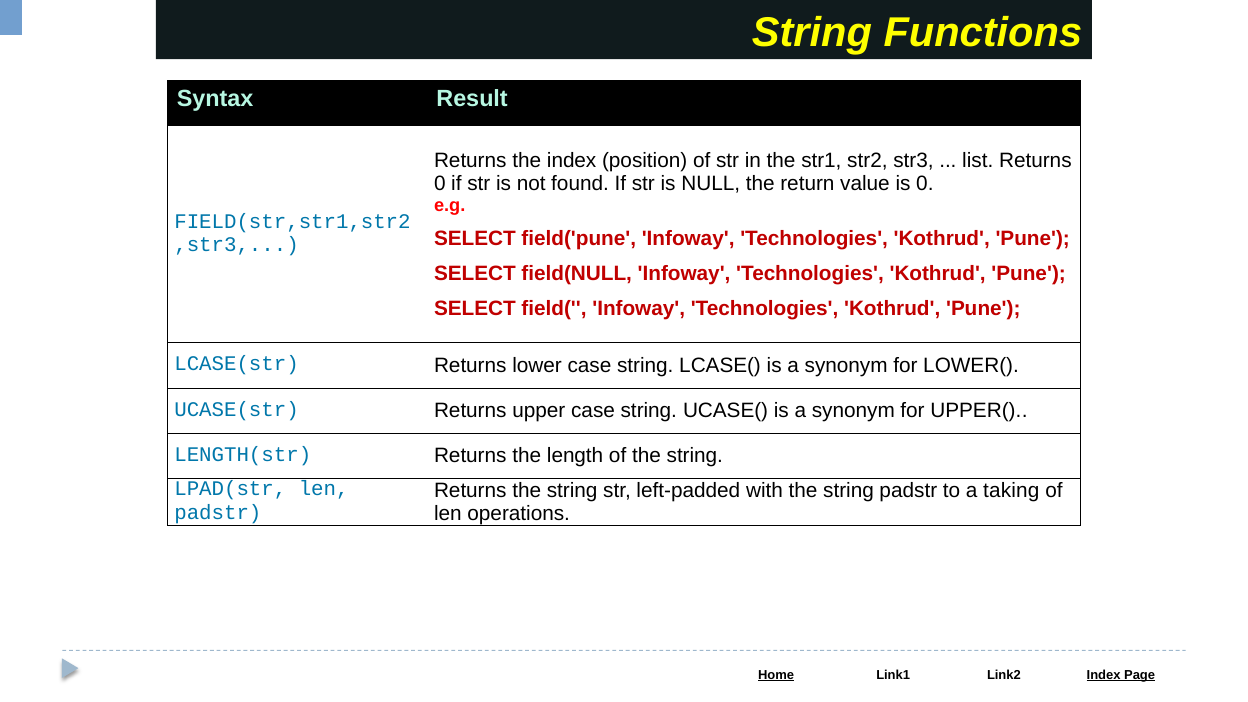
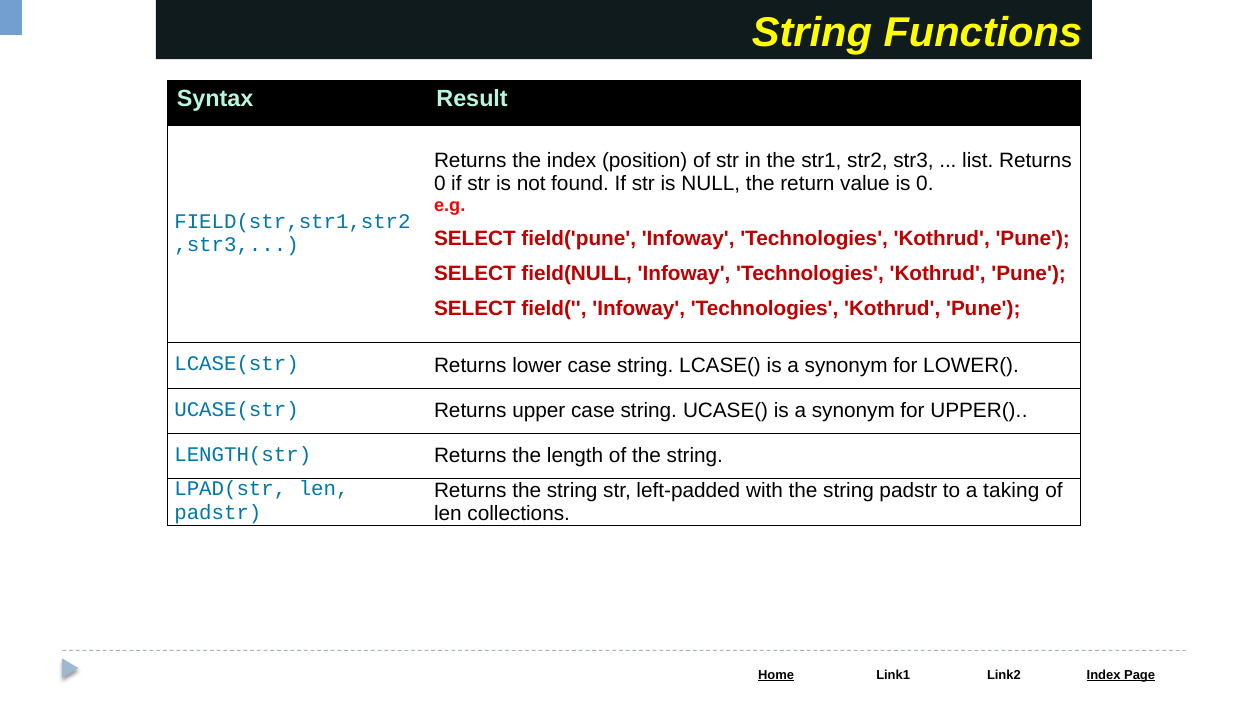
operations: operations -> collections
